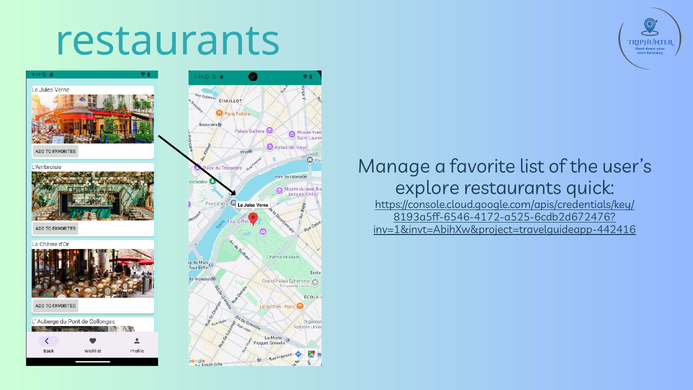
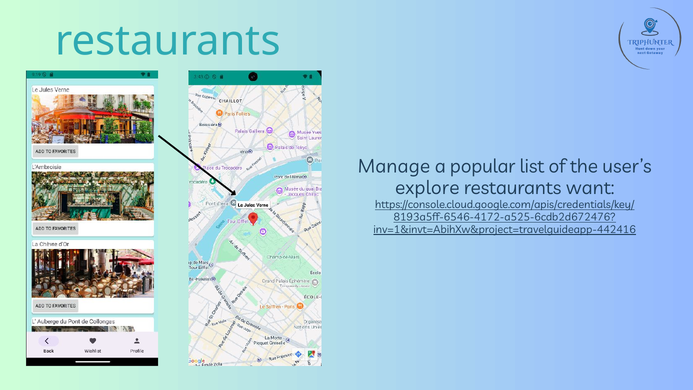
favorite: favorite -> popular
quick: quick -> want
